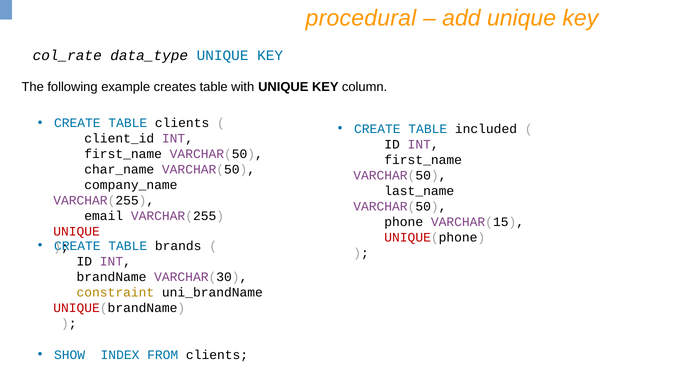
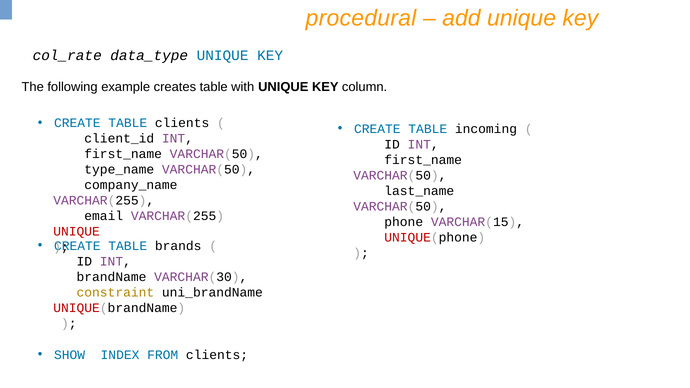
included: included -> incoming
char_name: char_name -> type_name
